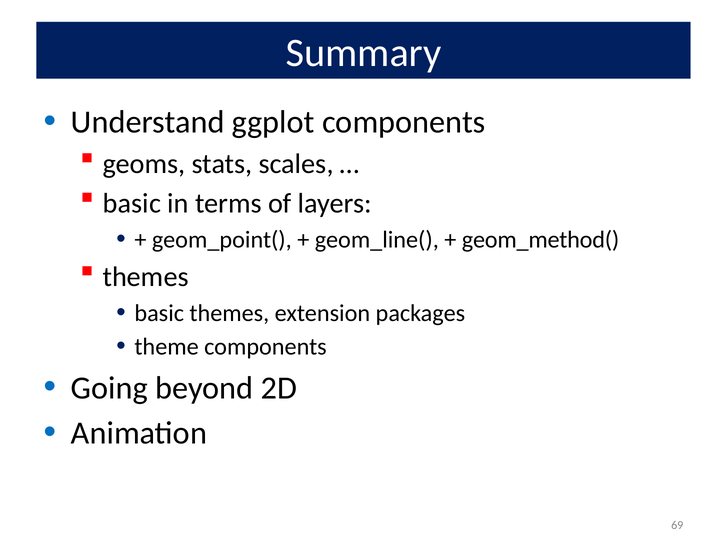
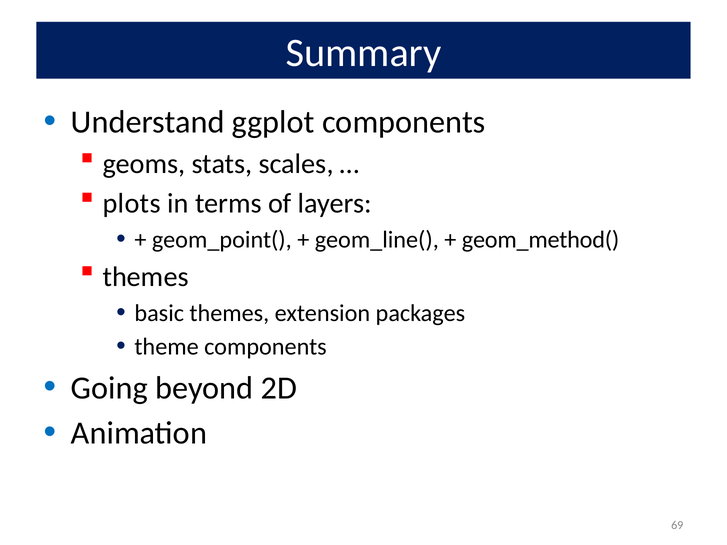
basic at (132, 204): basic -> plots
